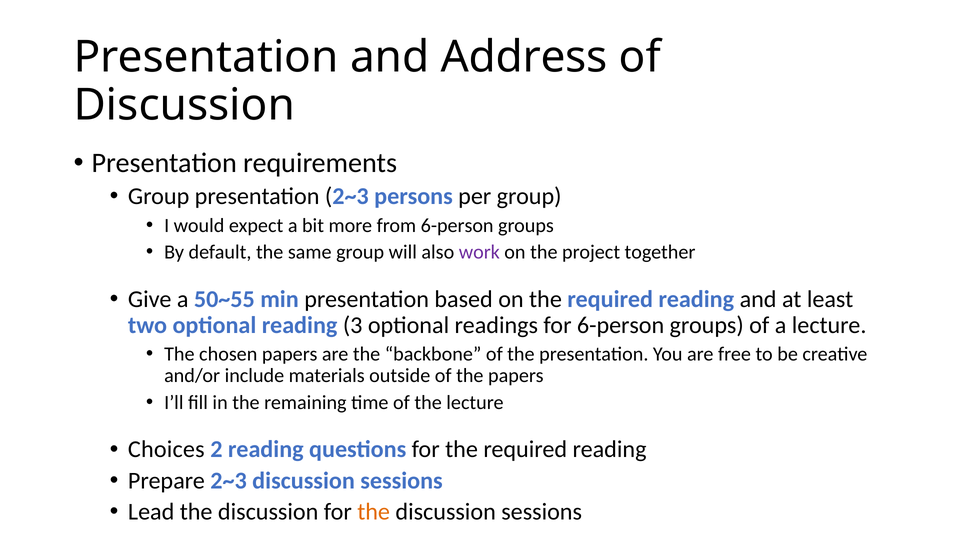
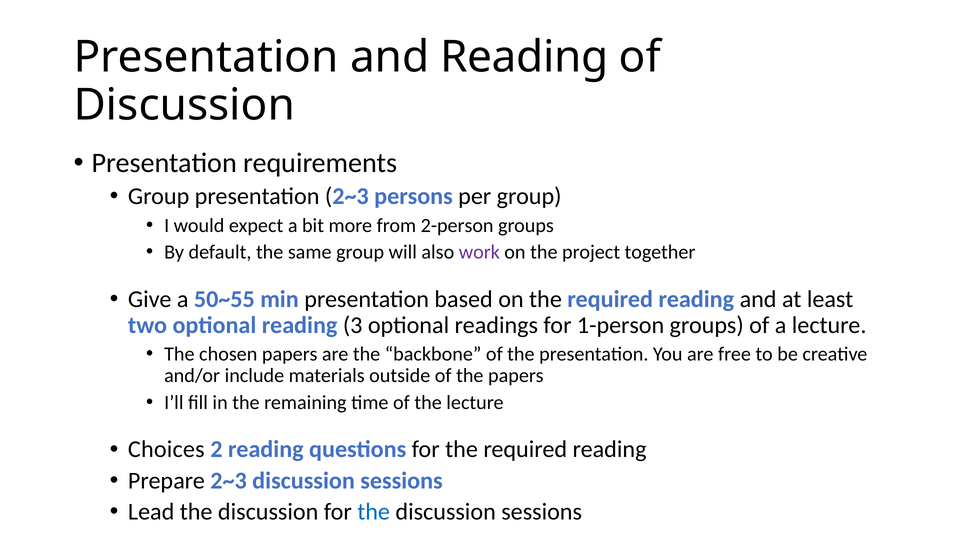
and Address: Address -> Reading
from 6-person: 6-person -> 2-person
for 6-person: 6-person -> 1-person
the at (374, 512) colour: orange -> blue
